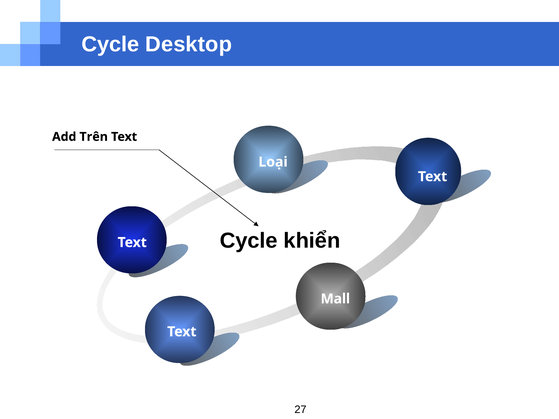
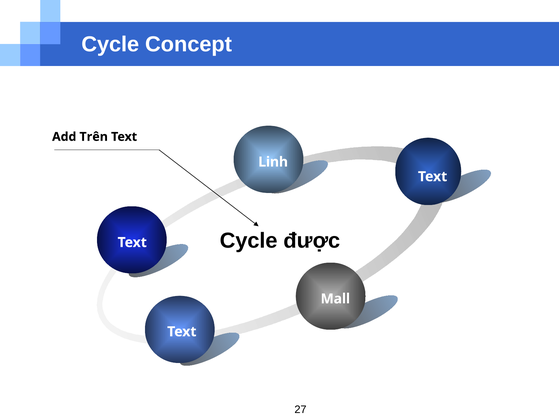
Desktop: Desktop -> Concept
Loại: Loại -> Linh
khiển: khiển -> được
